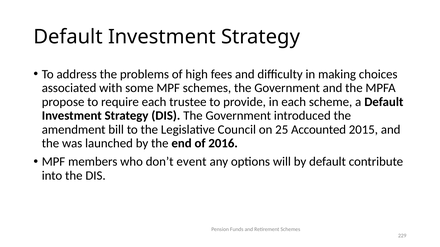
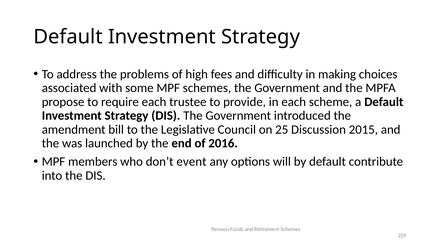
Accounted: Accounted -> Discussion
